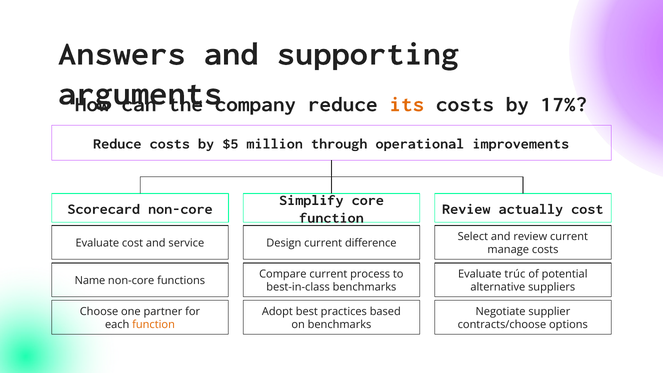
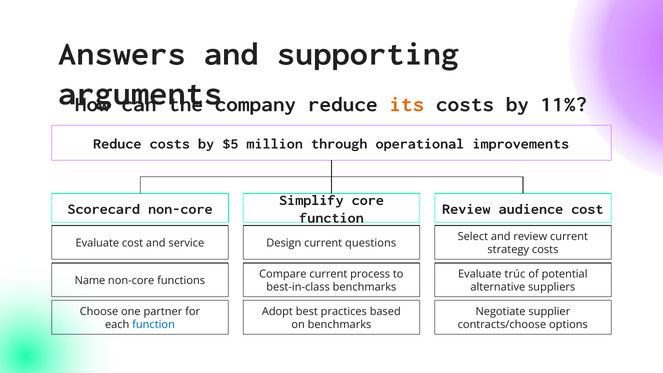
17%: 17% -> 11%
actually: actually -> audience
difference: difference -> questions
manage: manage -> strategy
function at (154, 325) colour: orange -> blue
